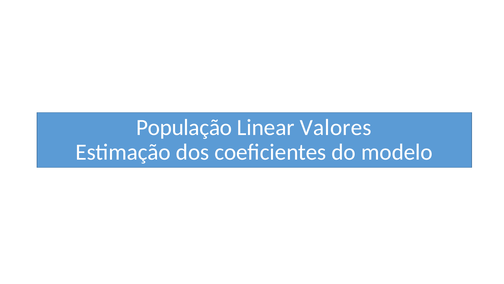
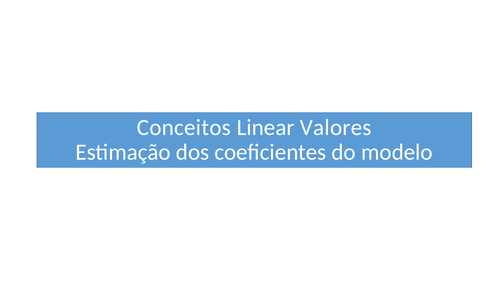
População: População -> Conceitos
